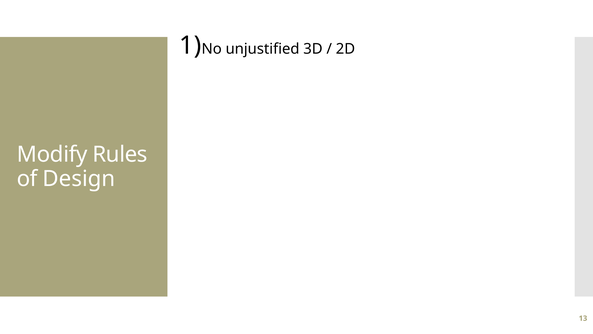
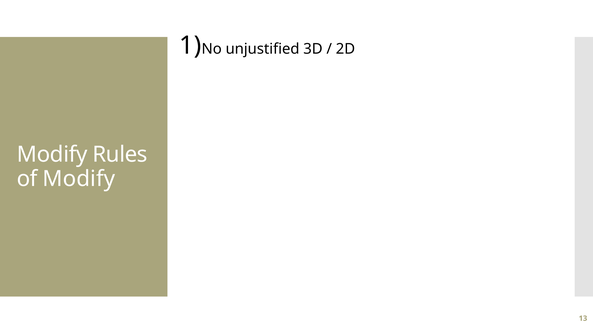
of Design: Design -> Modify
